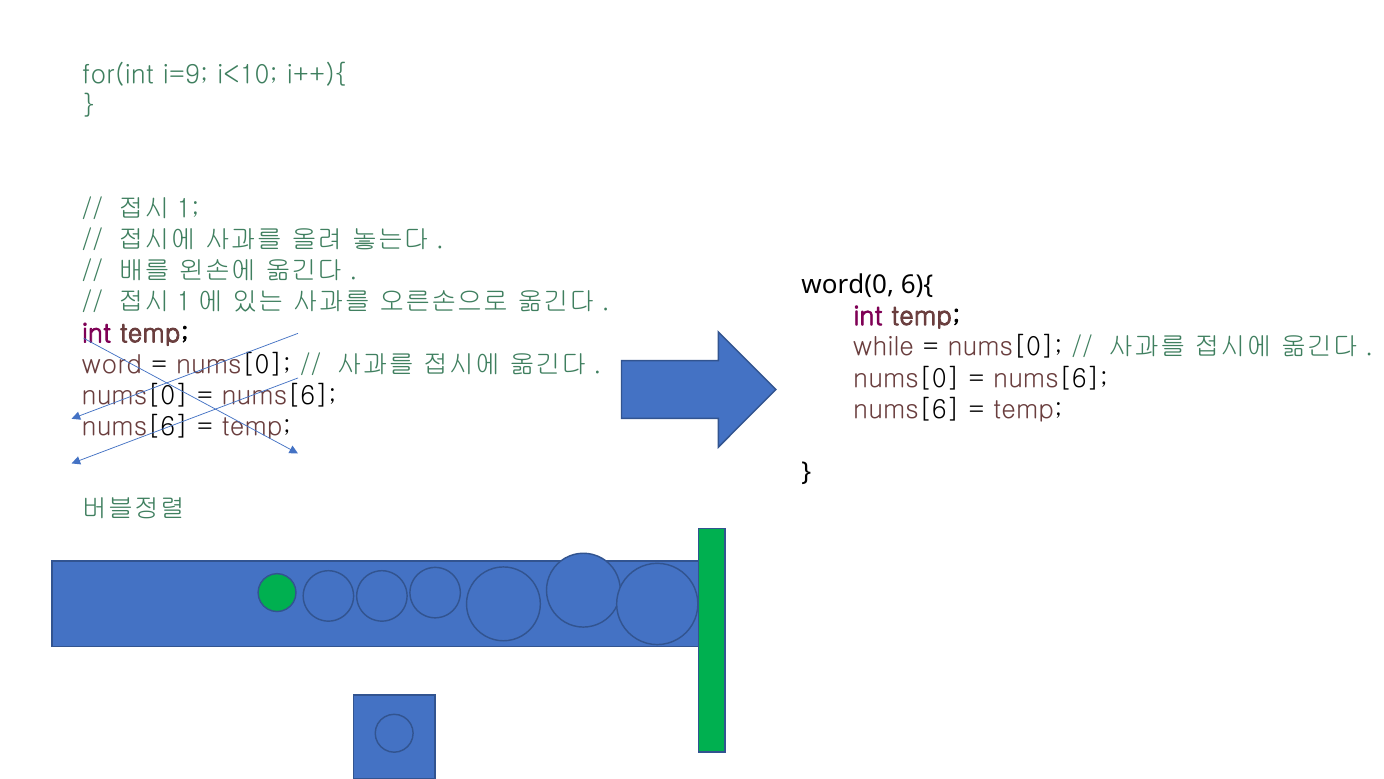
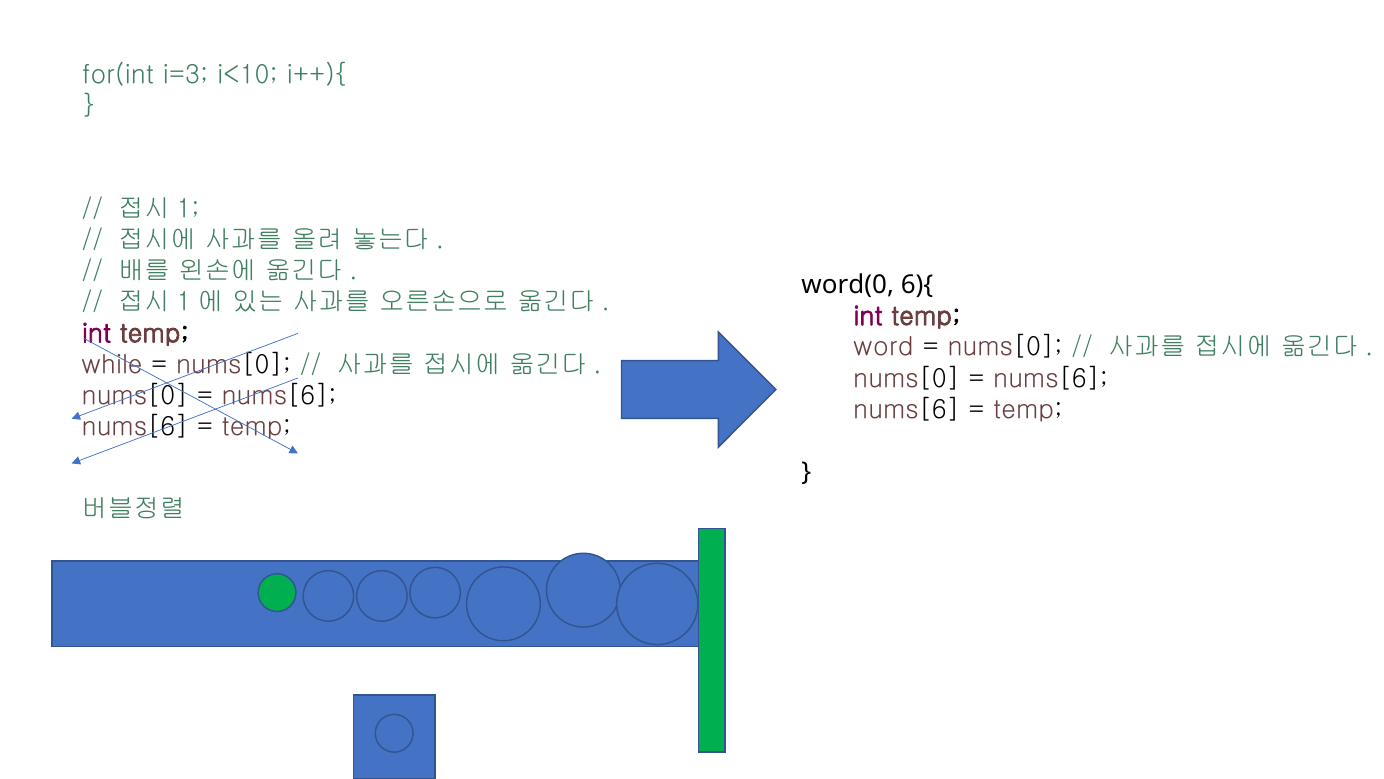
i=9: i=9 -> i=3
while: while -> word
word: word -> while
